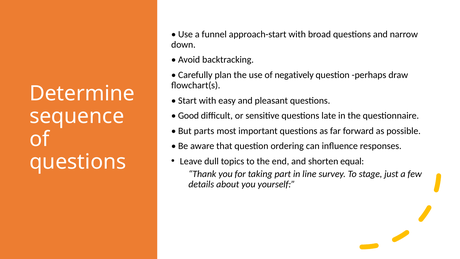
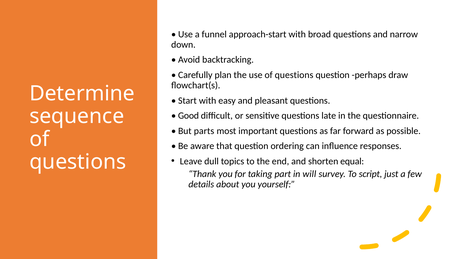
use of negatively: negatively -> questions
line: line -> will
stage: stage -> script
